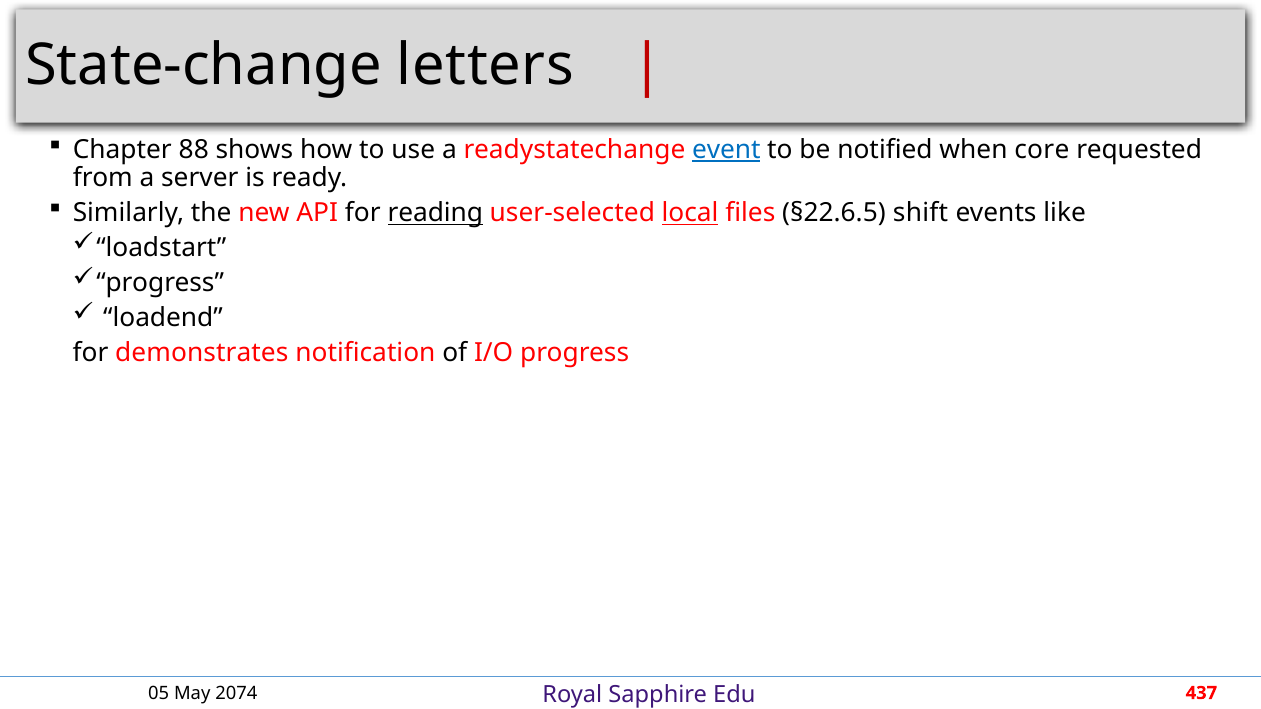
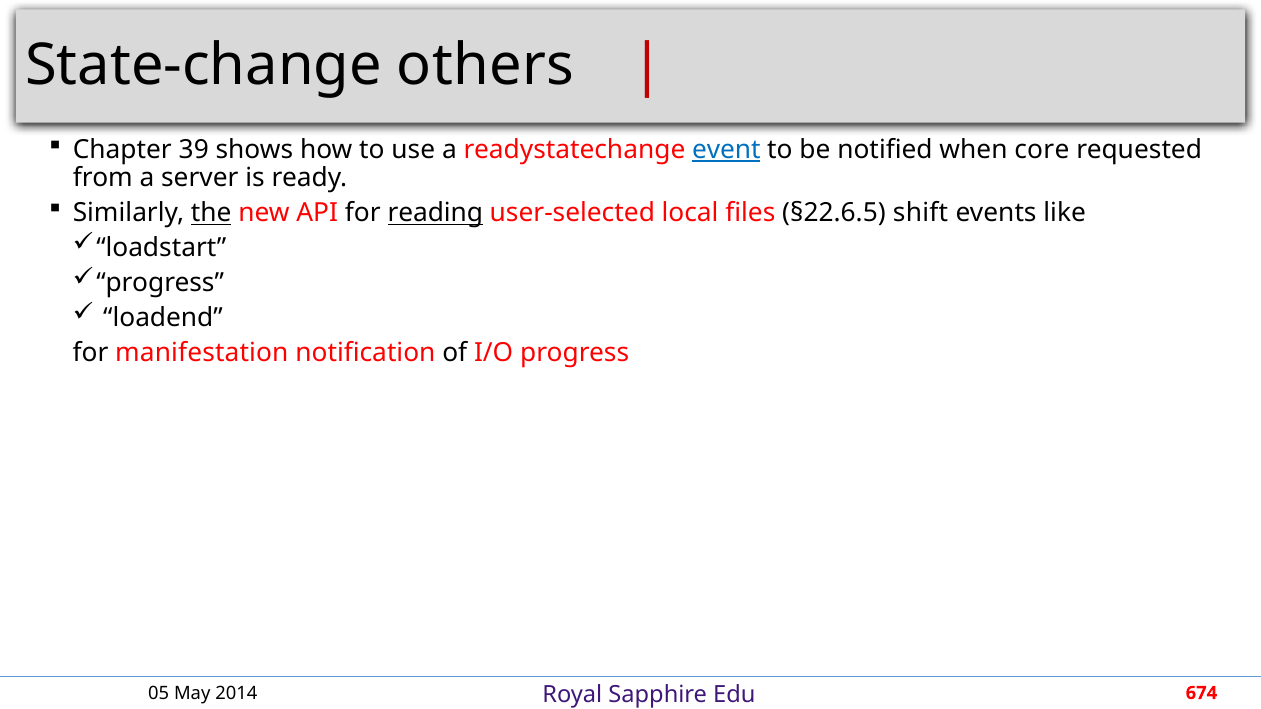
letters: letters -> others
88: 88 -> 39
the underline: none -> present
local underline: present -> none
demonstrates: demonstrates -> manifestation
2074: 2074 -> 2014
437: 437 -> 674
